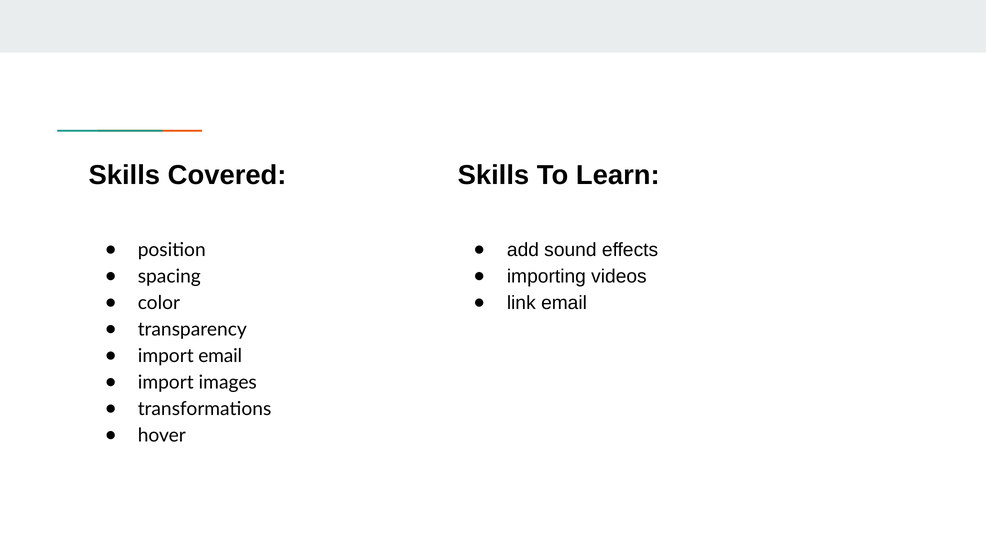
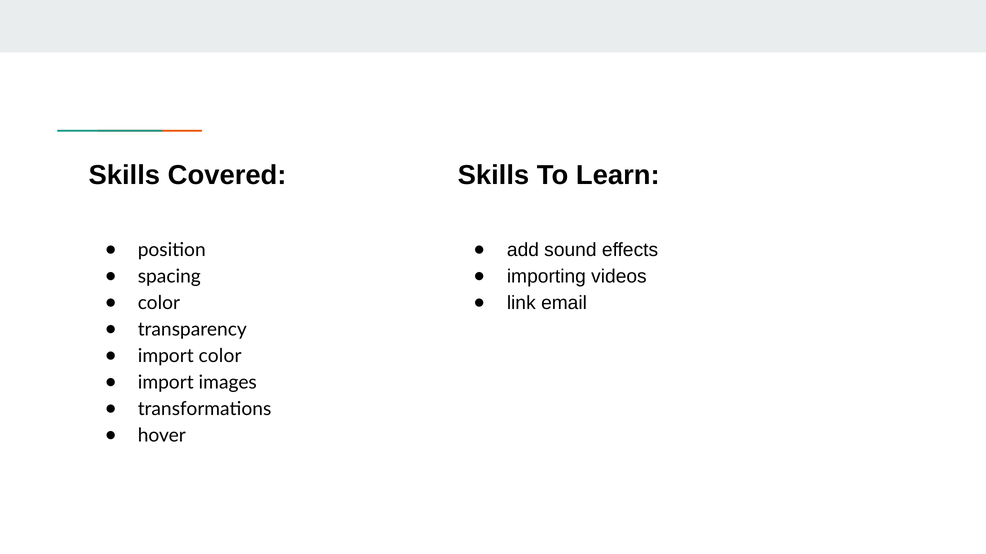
import email: email -> color
